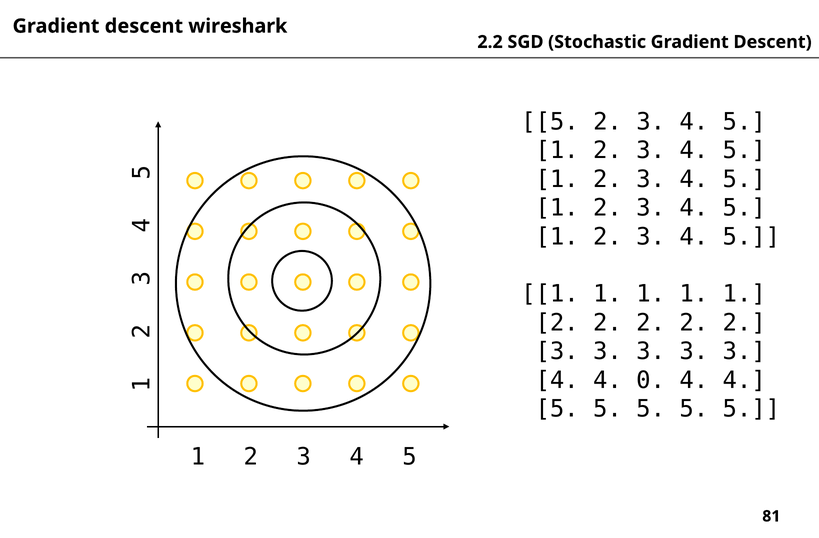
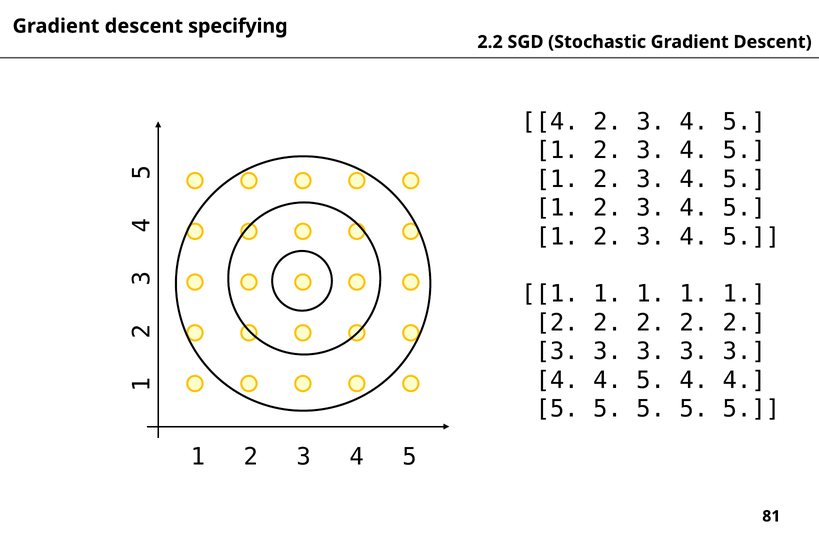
wireshark: wireshark -> specifying
5 at (550, 122): 5 -> 4
0 at (651, 380): 0 -> 5
